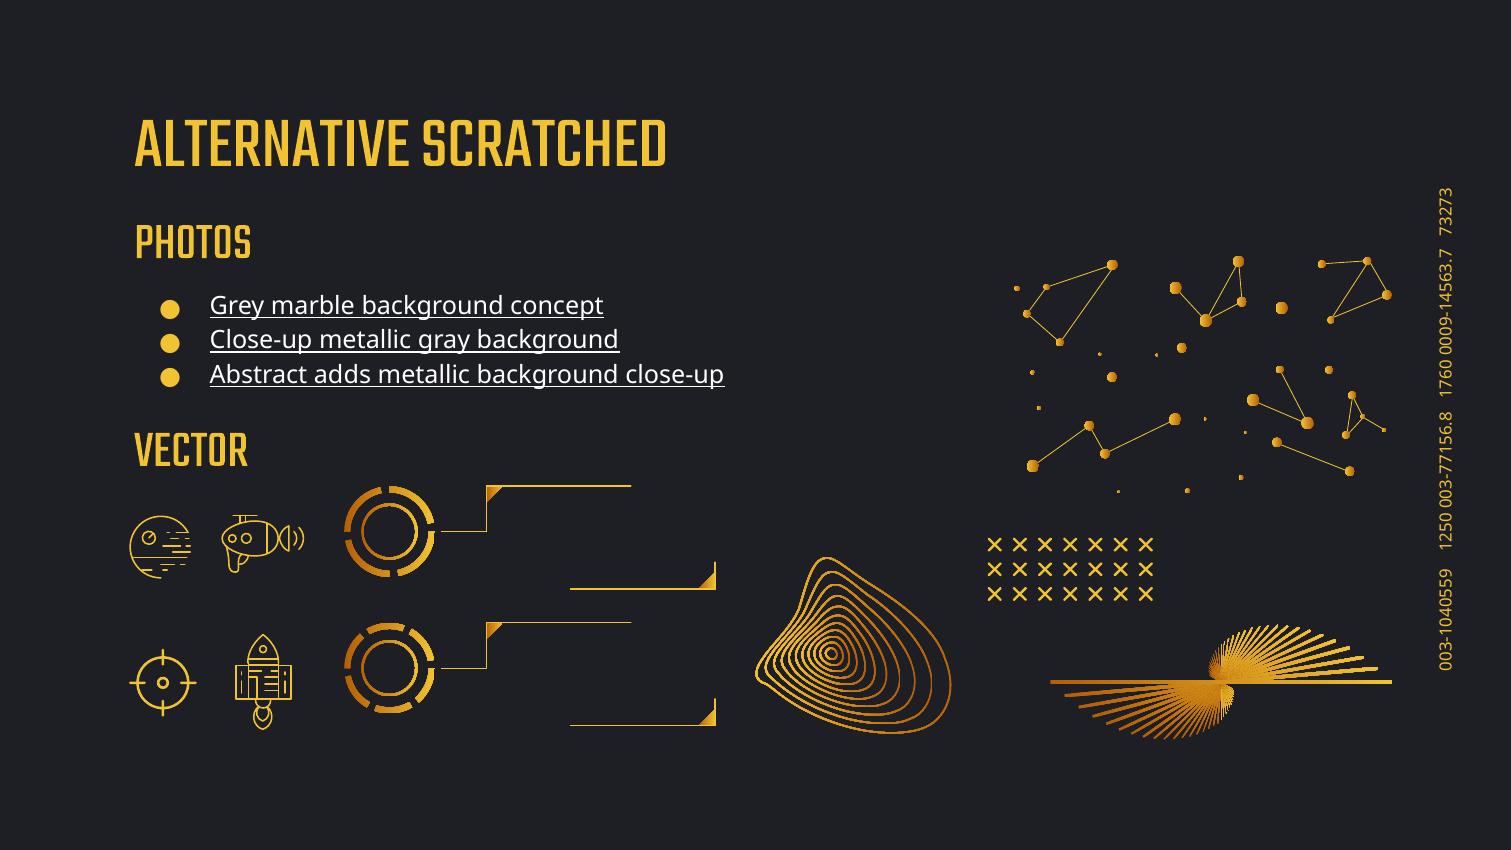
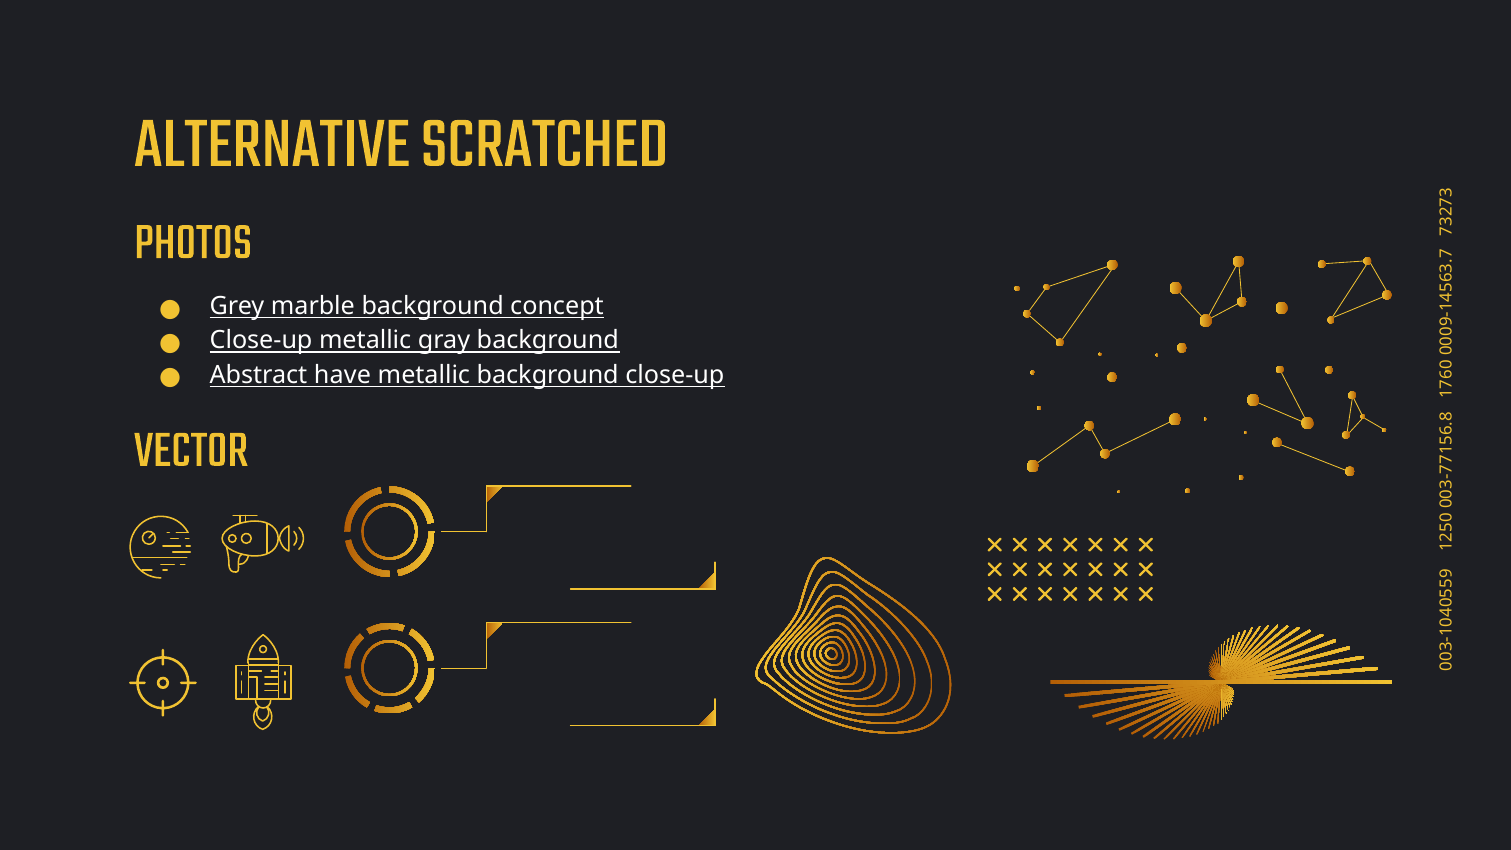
adds: adds -> have
